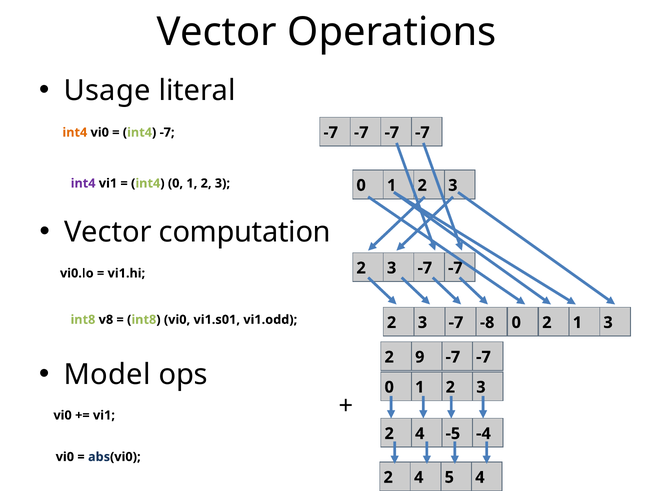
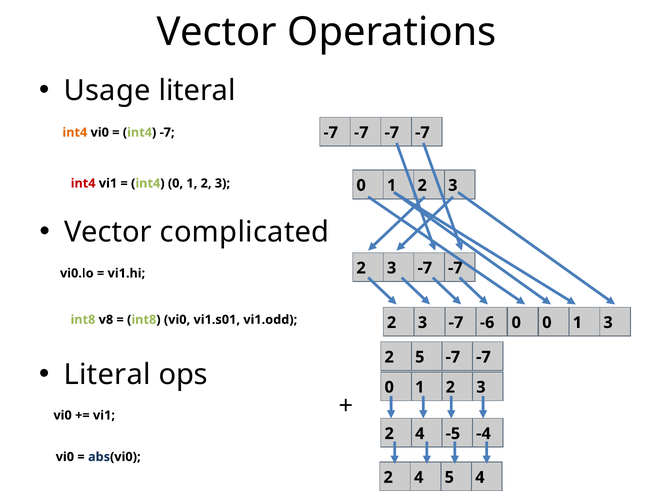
int4 at (83, 183) colour: purple -> red
computation: computation -> complicated
-8: -8 -> -6
0 2: 2 -> 0
2 9: 9 -> 5
Model at (107, 374): Model -> Literal
